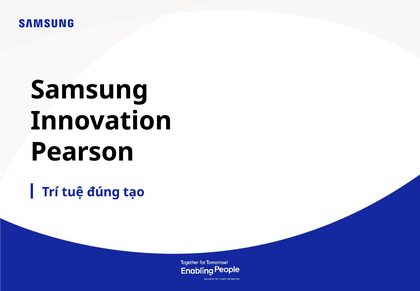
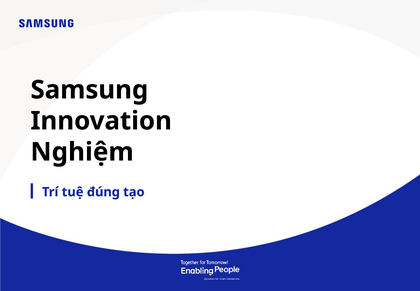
Pearson: Pearson -> Nghiệm
